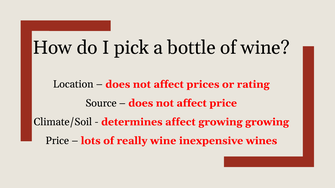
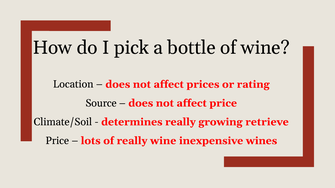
determines affect: affect -> really
growing growing: growing -> retrieve
